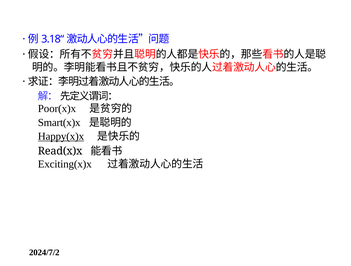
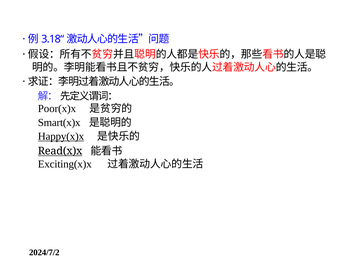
Read(x)x underline: none -> present
